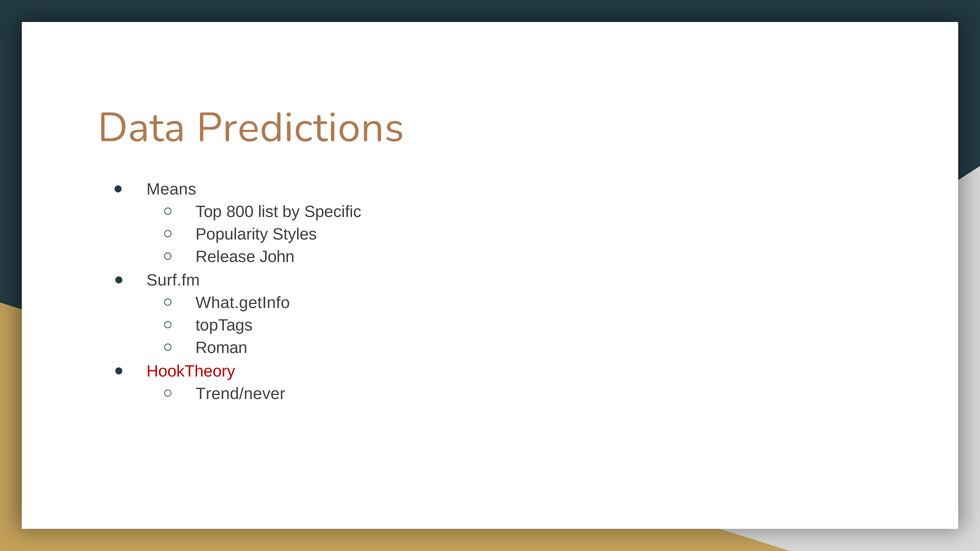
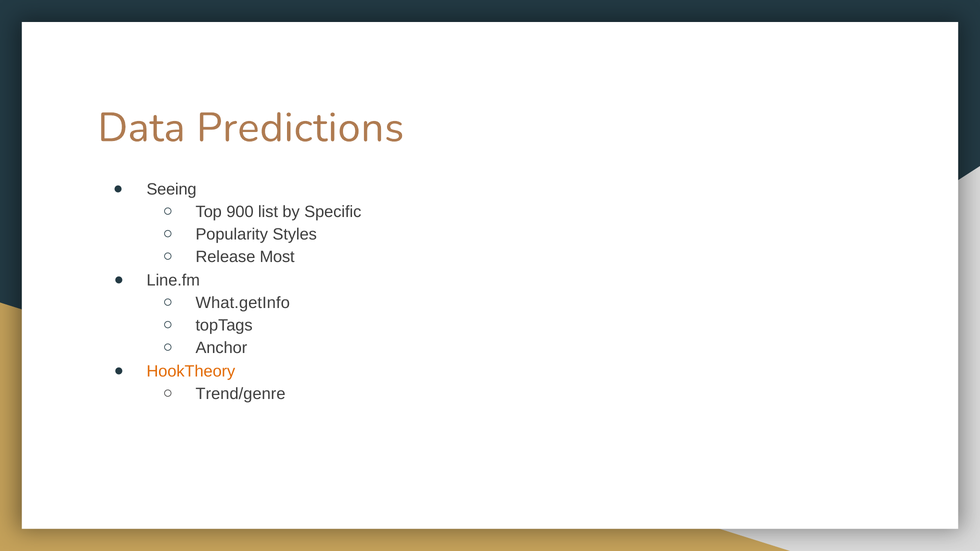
Means: Means -> Seeing
800: 800 -> 900
John: John -> Most
Surf.fm: Surf.fm -> Line.fm
Roman: Roman -> Anchor
HookTheory colour: red -> orange
Trend/never: Trend/never -> Trend/genre
